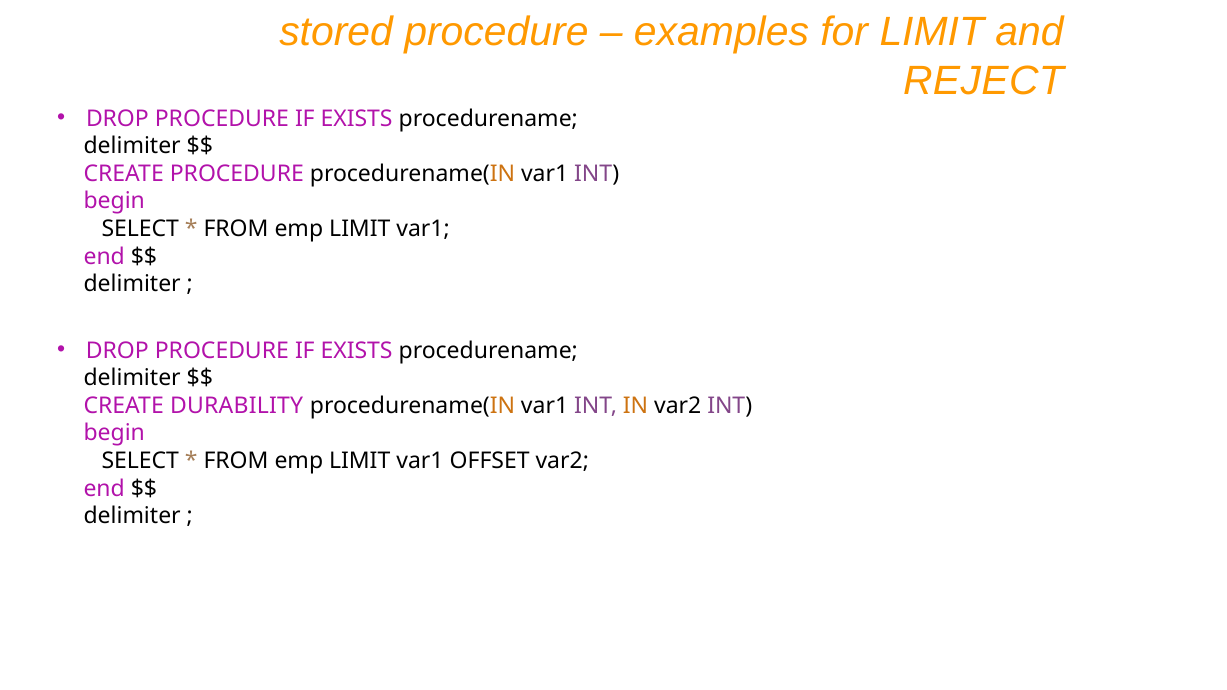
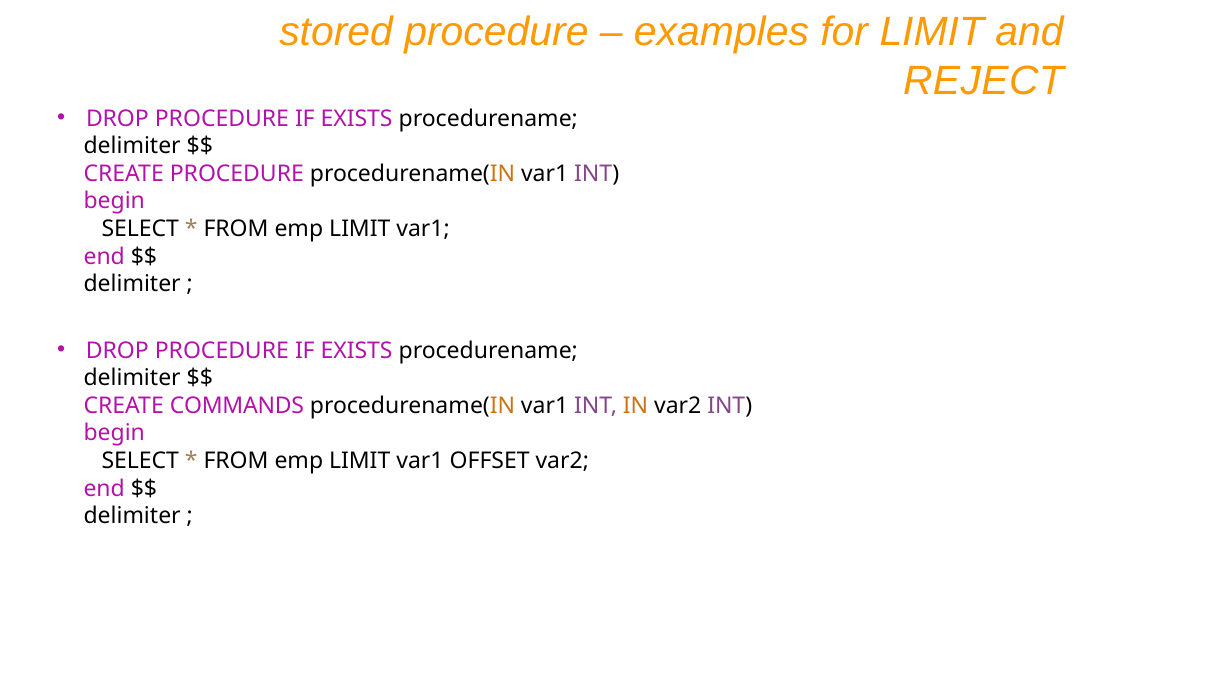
DURABILITY: DURABILITY -> COMMANDS
